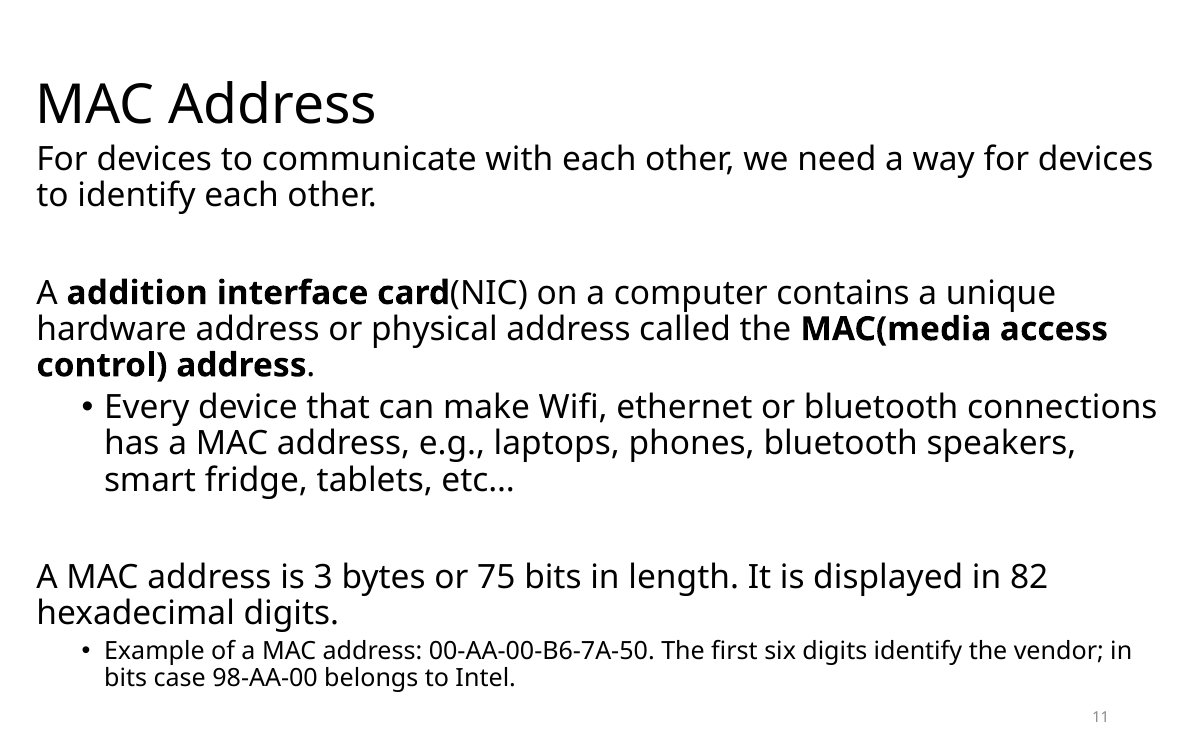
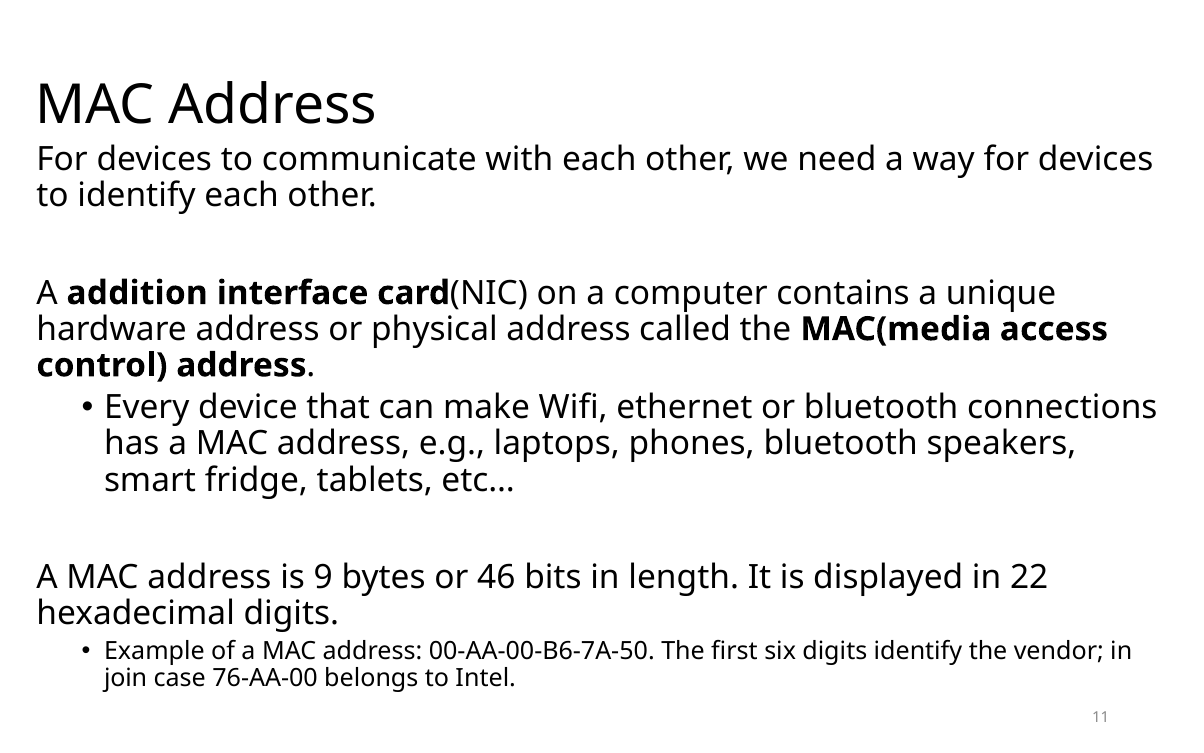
3: 3 -> 9
75: 75 -> 46
82: 82 -> 22
bits at (126, 678): bits -> join
98-AA-00: 98-AA-00 -> 76-AA-00
